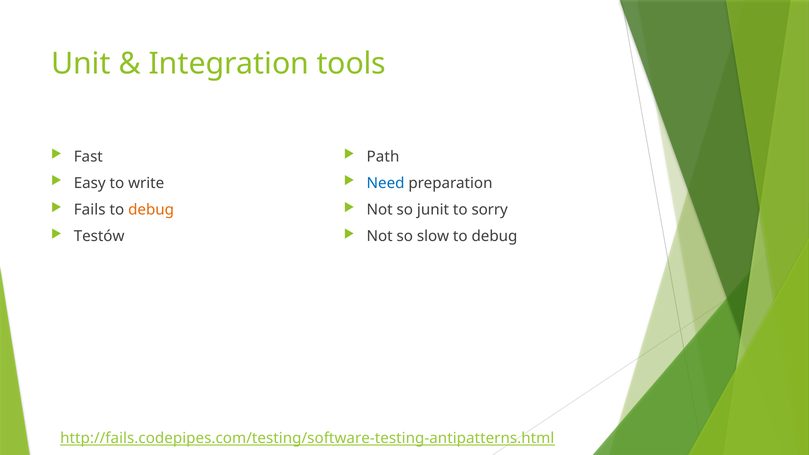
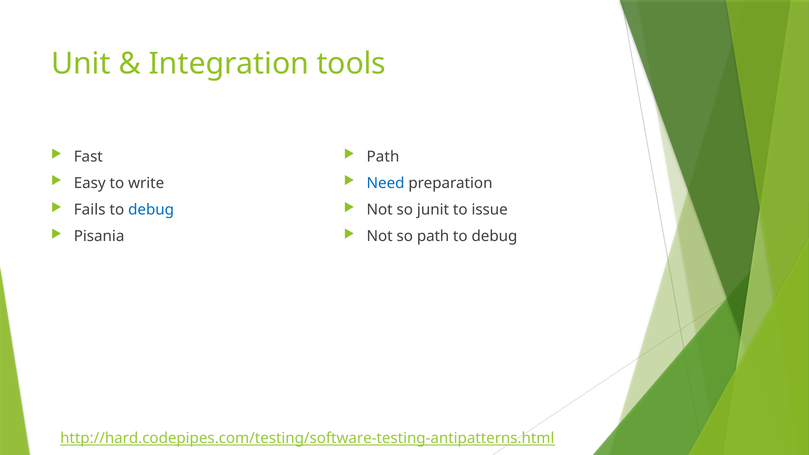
debug at (151, 210) colour: orange -> blue
sorry: sorry -> issue
Testów: Testów -> Pisania
so slow: slow -> path
http://fails.codepipes.com/testing/software-testing-antipatterns.html: http://fails.codepipes.com/testing/software-testing-antipatterns.html -> http://hard.codepipes.com/testing/software-testing-antipatterns.html
